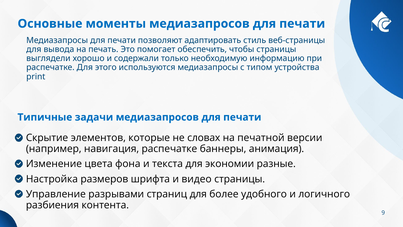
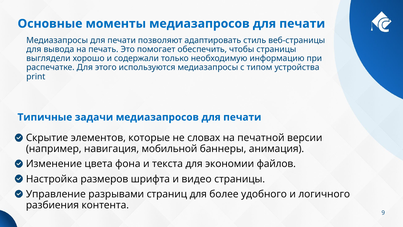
навигация распечатке: распечатке -> мобильной
разные: разные -> файлов
